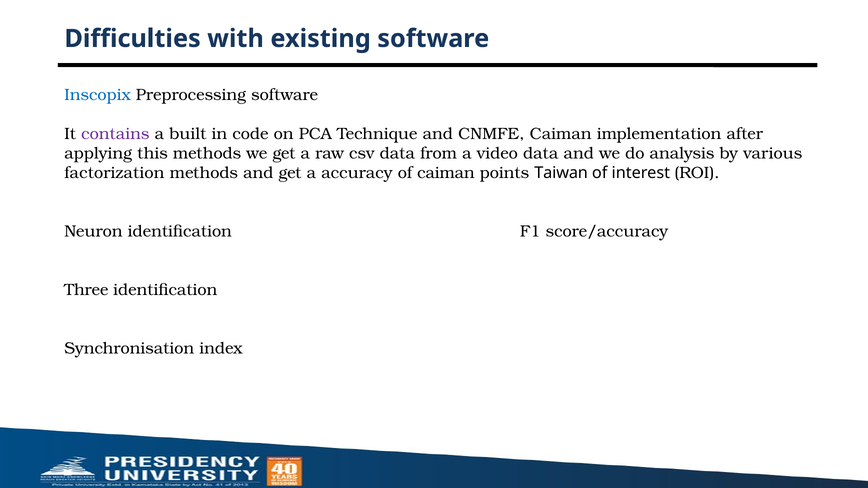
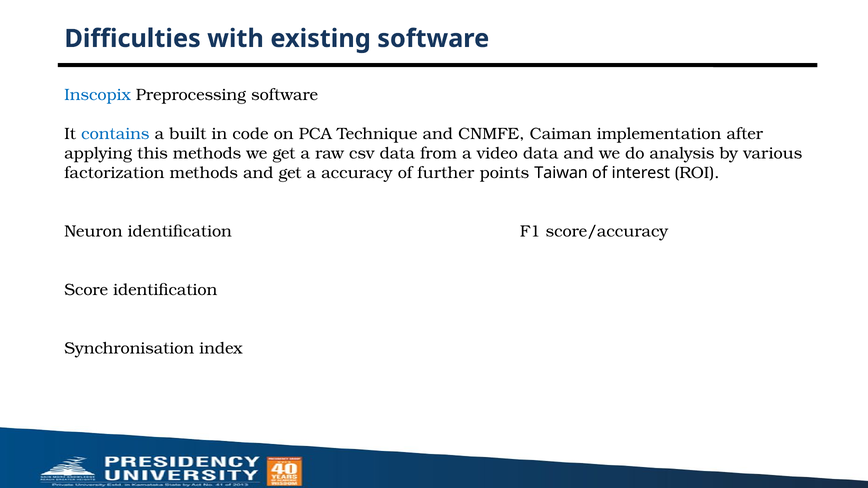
contains colour: purple -> blue
of caiman: caiman -> further
Three: Three -> Score
